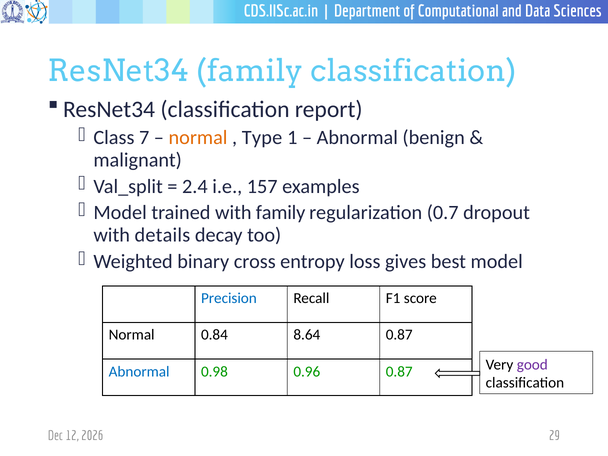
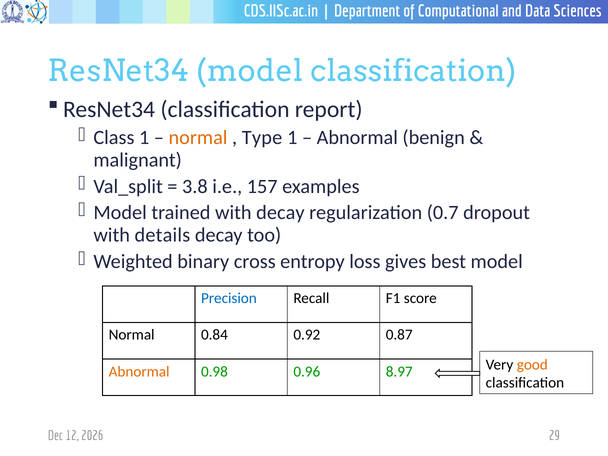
ResNet34 family: family -> model
Class 7: 7 -> 1
2.4: 2.4 -> 3.8
with family: family -> decay
8.64: 8.64 -> 0.92
good colour: purple -> orange
Abnormal at (139, 371) colour: blue -> orange
0.96 0.87: 0.87 -> 8.97
